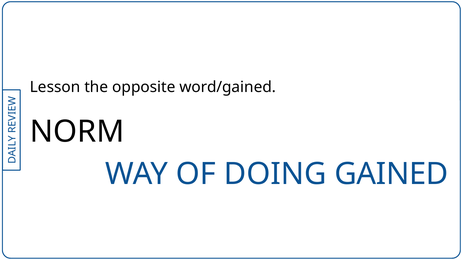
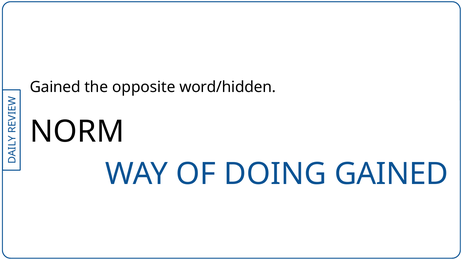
Lesson at (55, 87): Lesson -> Gained
word/gained: word/gained -> word/hidden
